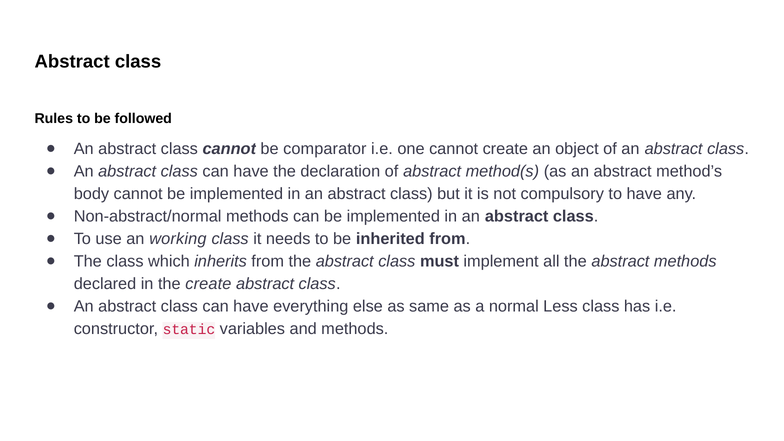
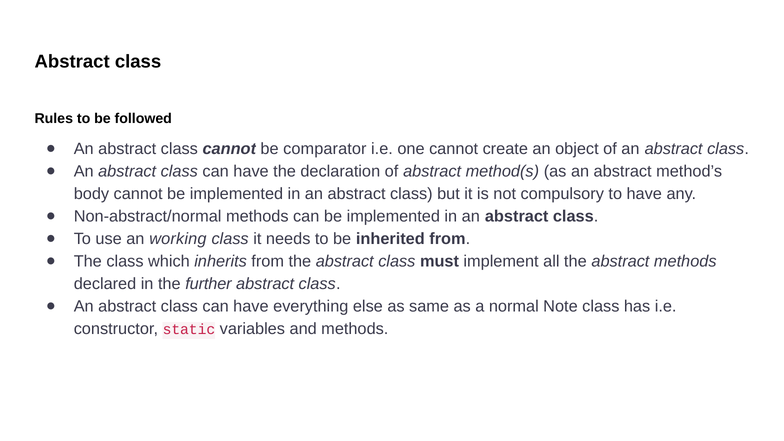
the create: create -> further
Less: Less -> Note
